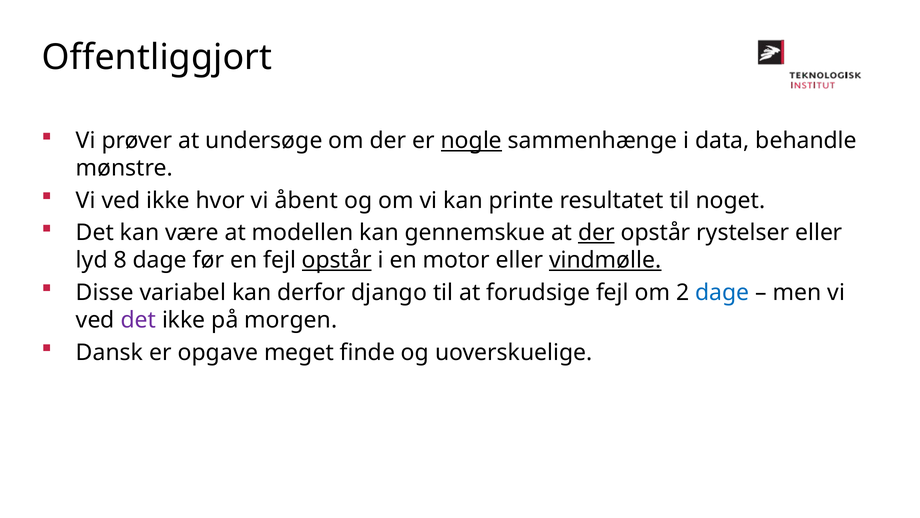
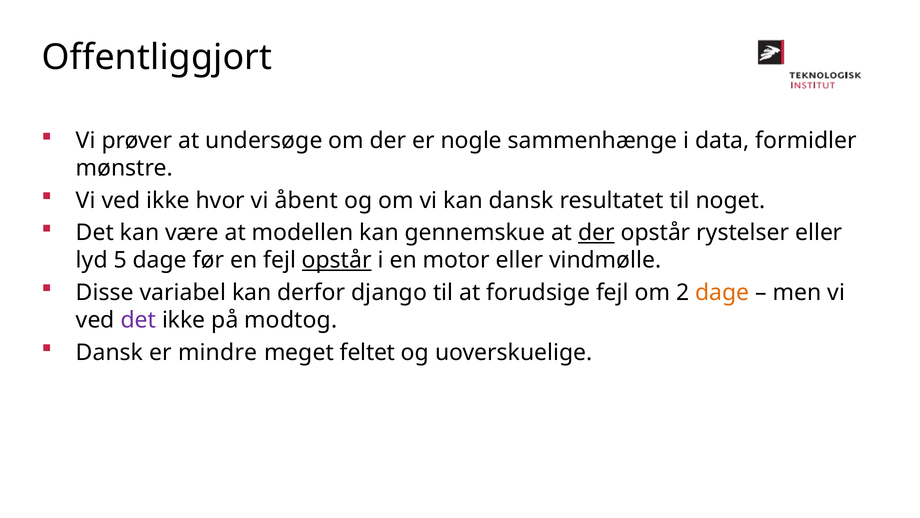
nogle underline: present -> none
behandle: behandle -> formidler
kan printe: printe -> dansk
8: 8 -> 5
vindmølle underline: present -> none
dage at (722, 292) colour: blue -> orange
morgen: morgen -> modtog
opgave: opgave -> mindre
finde: finde -> feltet
